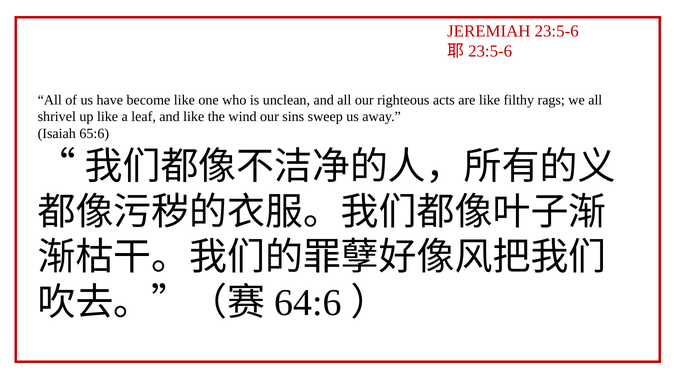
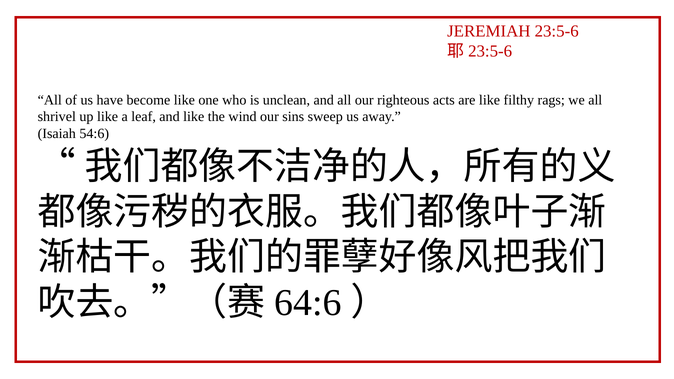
65:6: 65:6 -> 54:6
